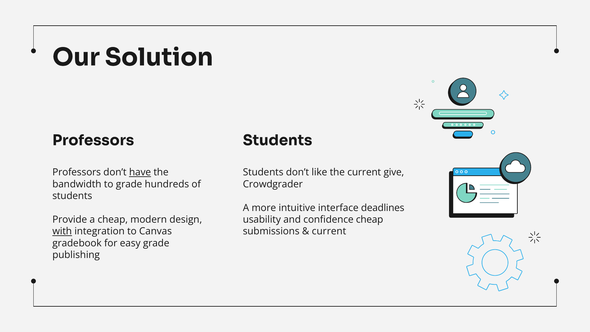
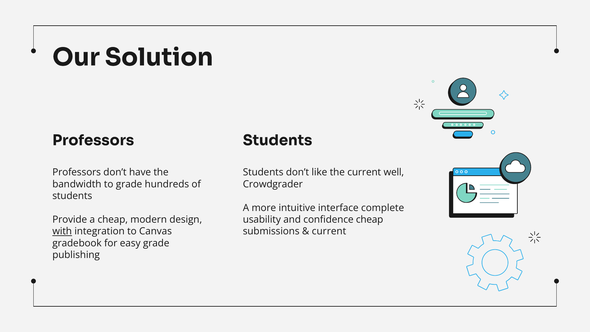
have underline: present -> none
give: give -> well
deadlines: deadlines -> complete
